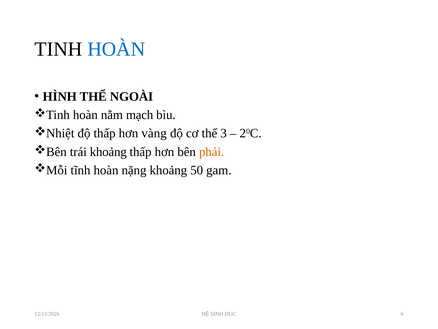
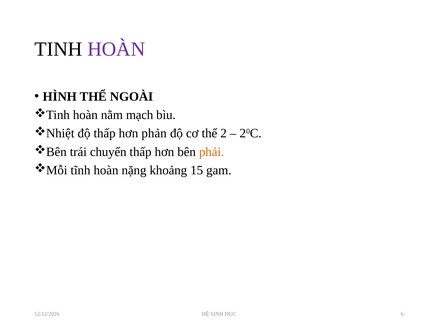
HOÀN at (116, 49) colour: blue -> purple
vàng: vàng -> phản
3: 3 -> 2
trái khoảng: khoảng -> chuyển
50: 50 -> 15
